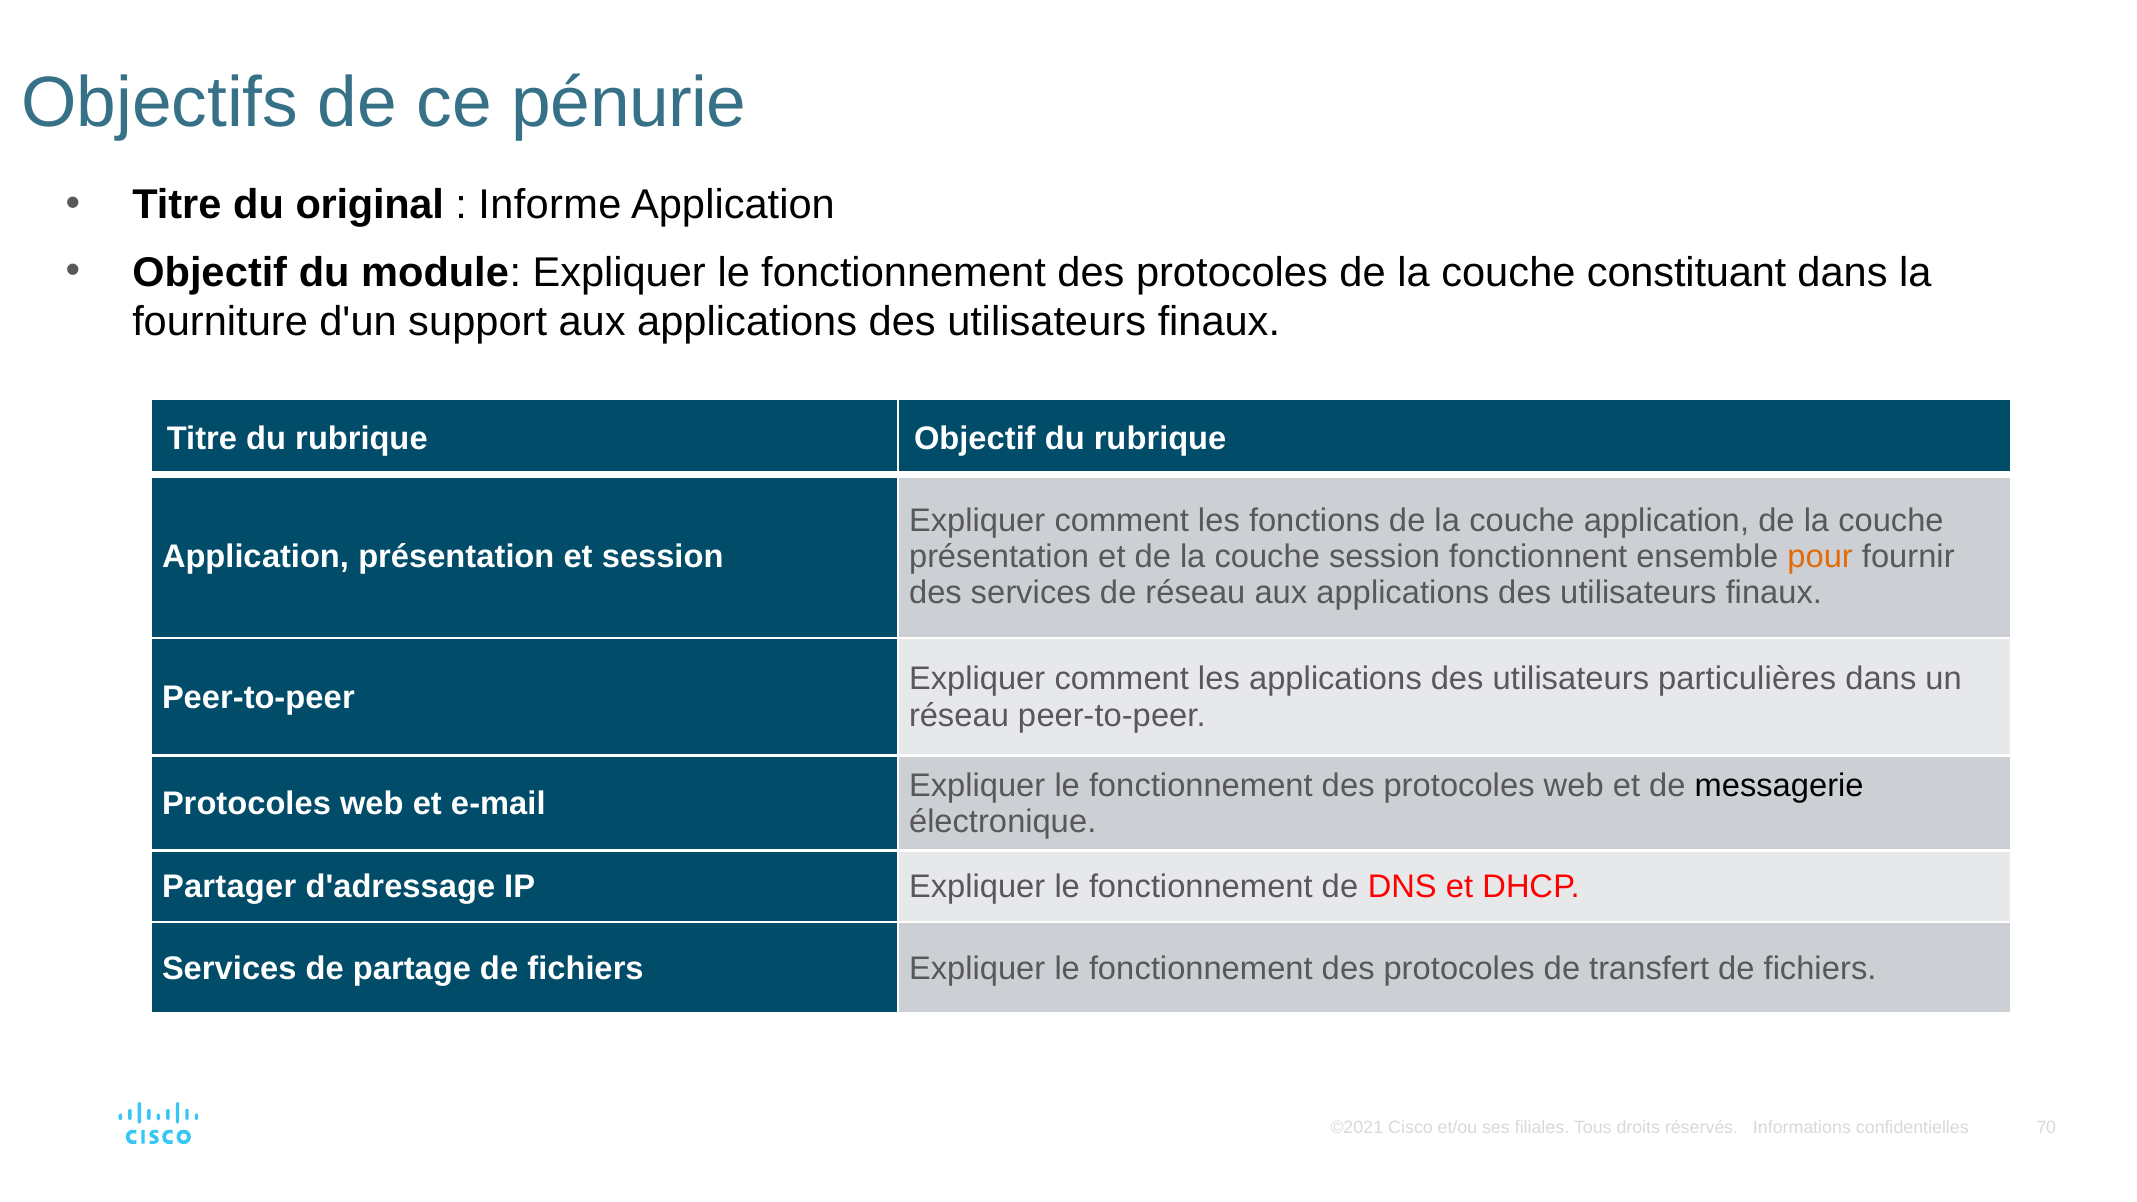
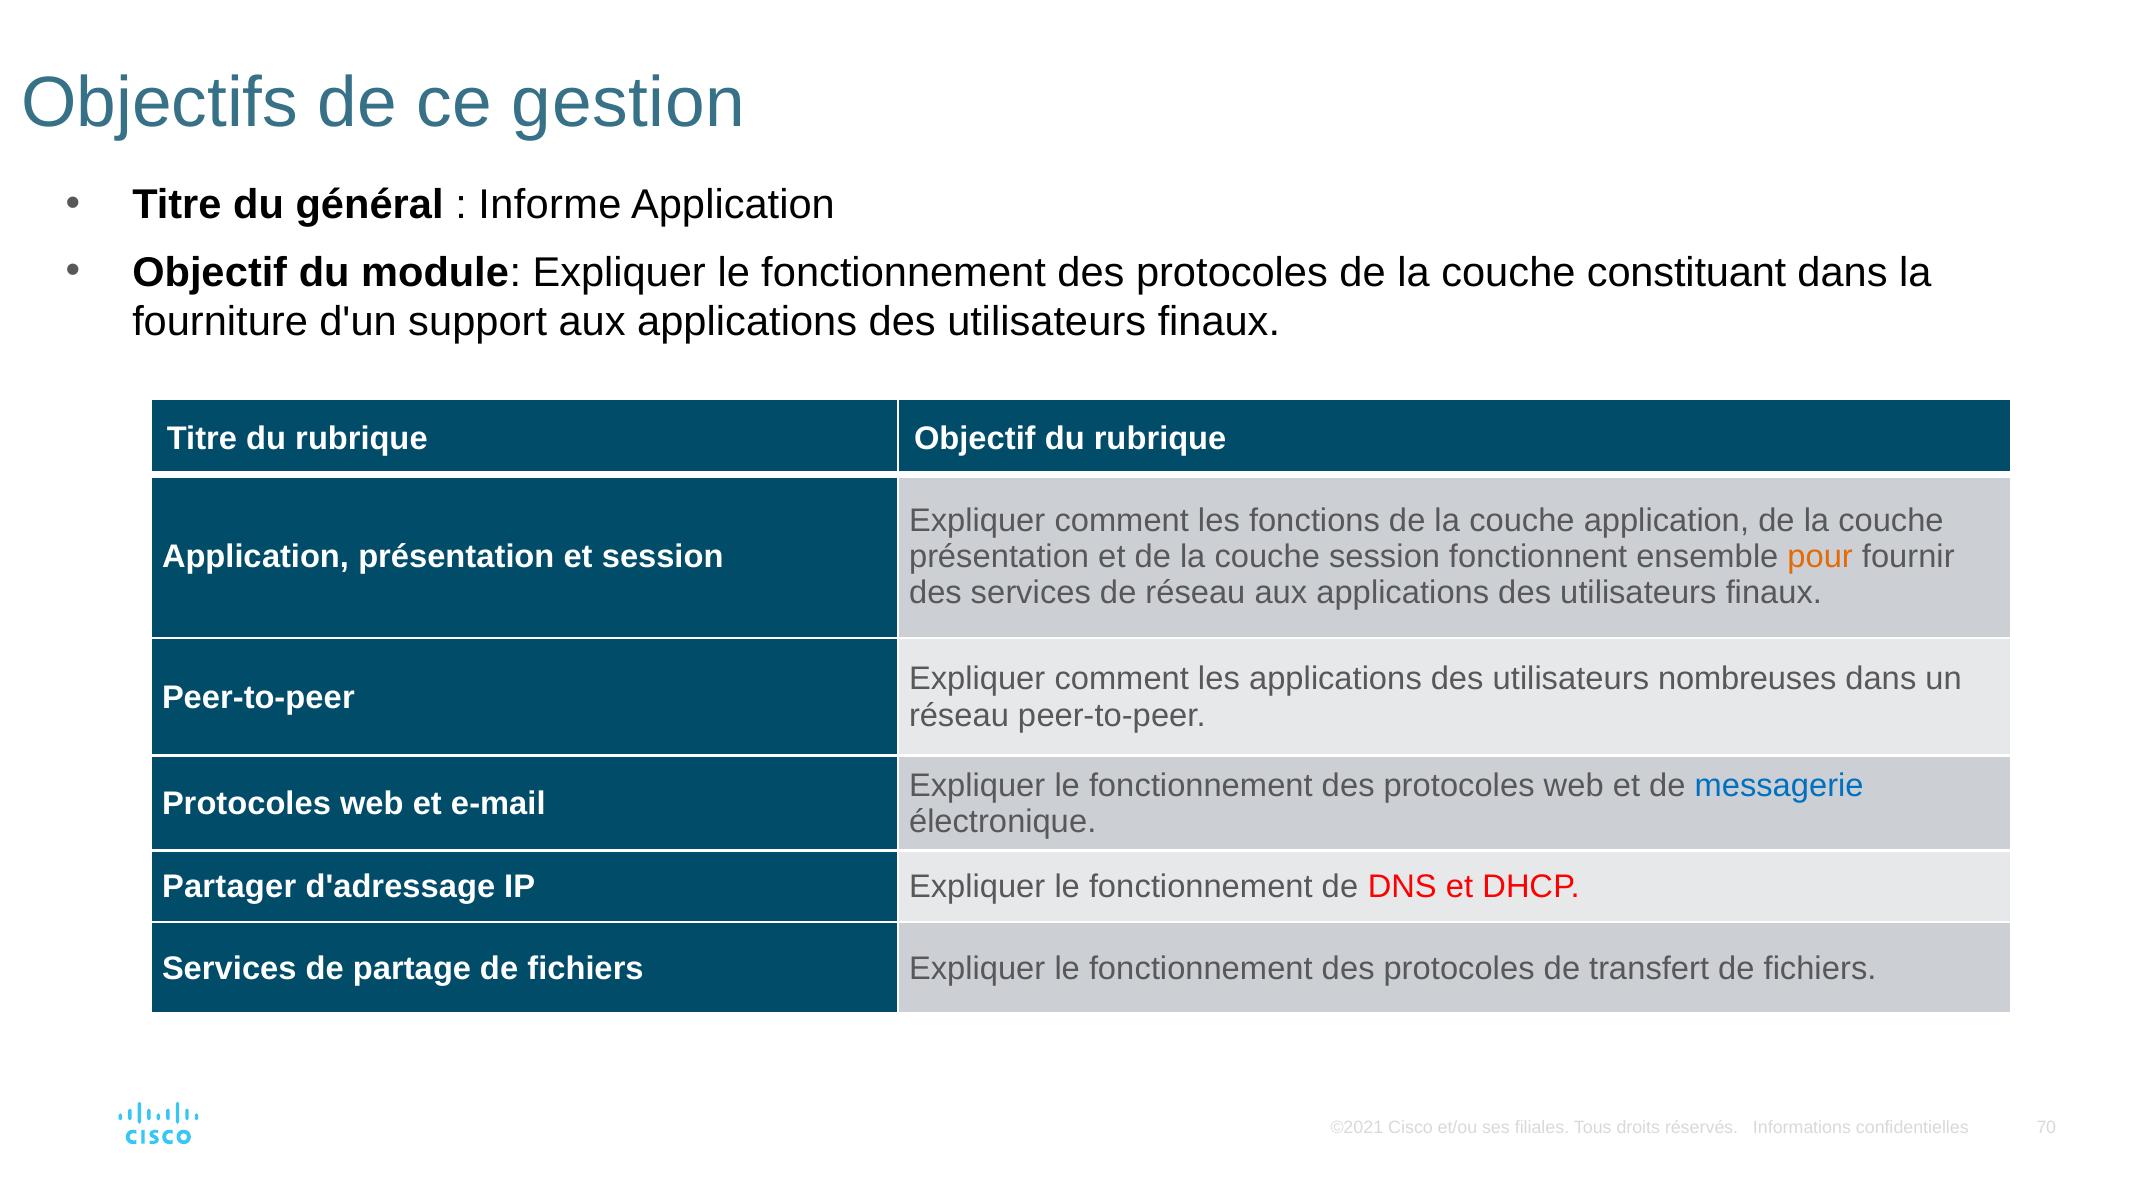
pénurie: pénurie -> gestion
original: original -> général
particulières: particulières -> nombreuses
messagerie colour: black -> blue
